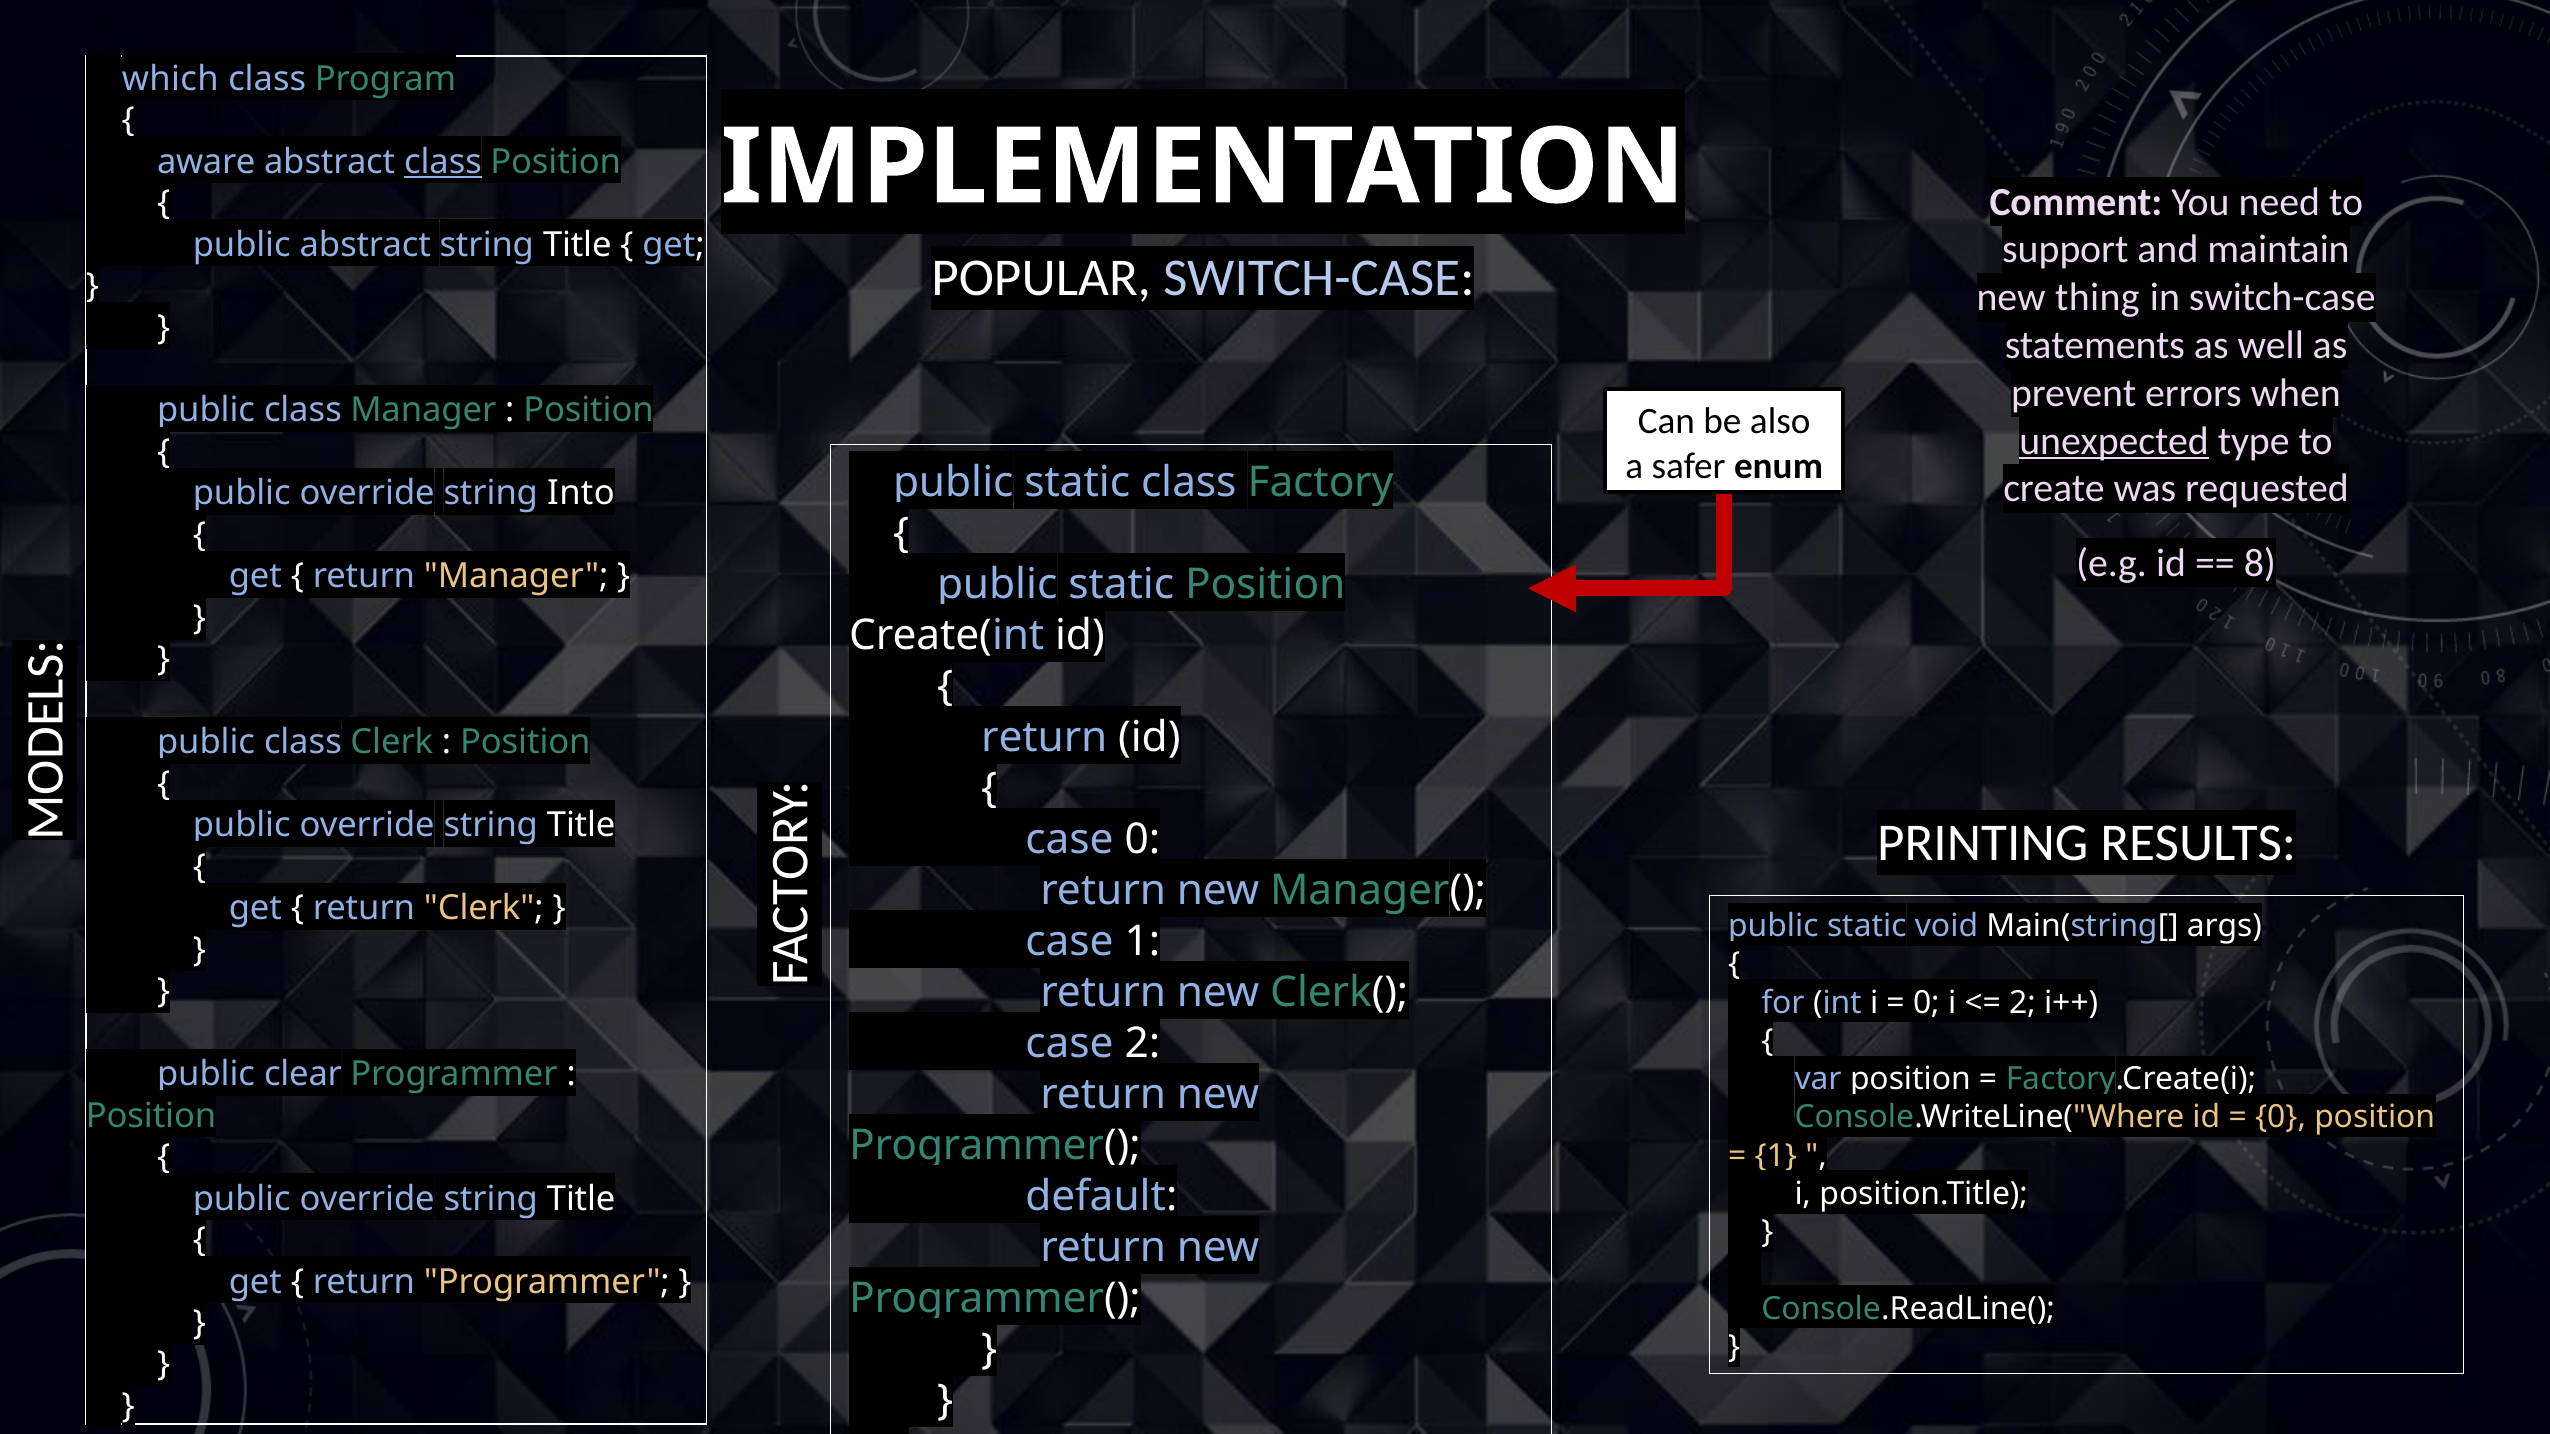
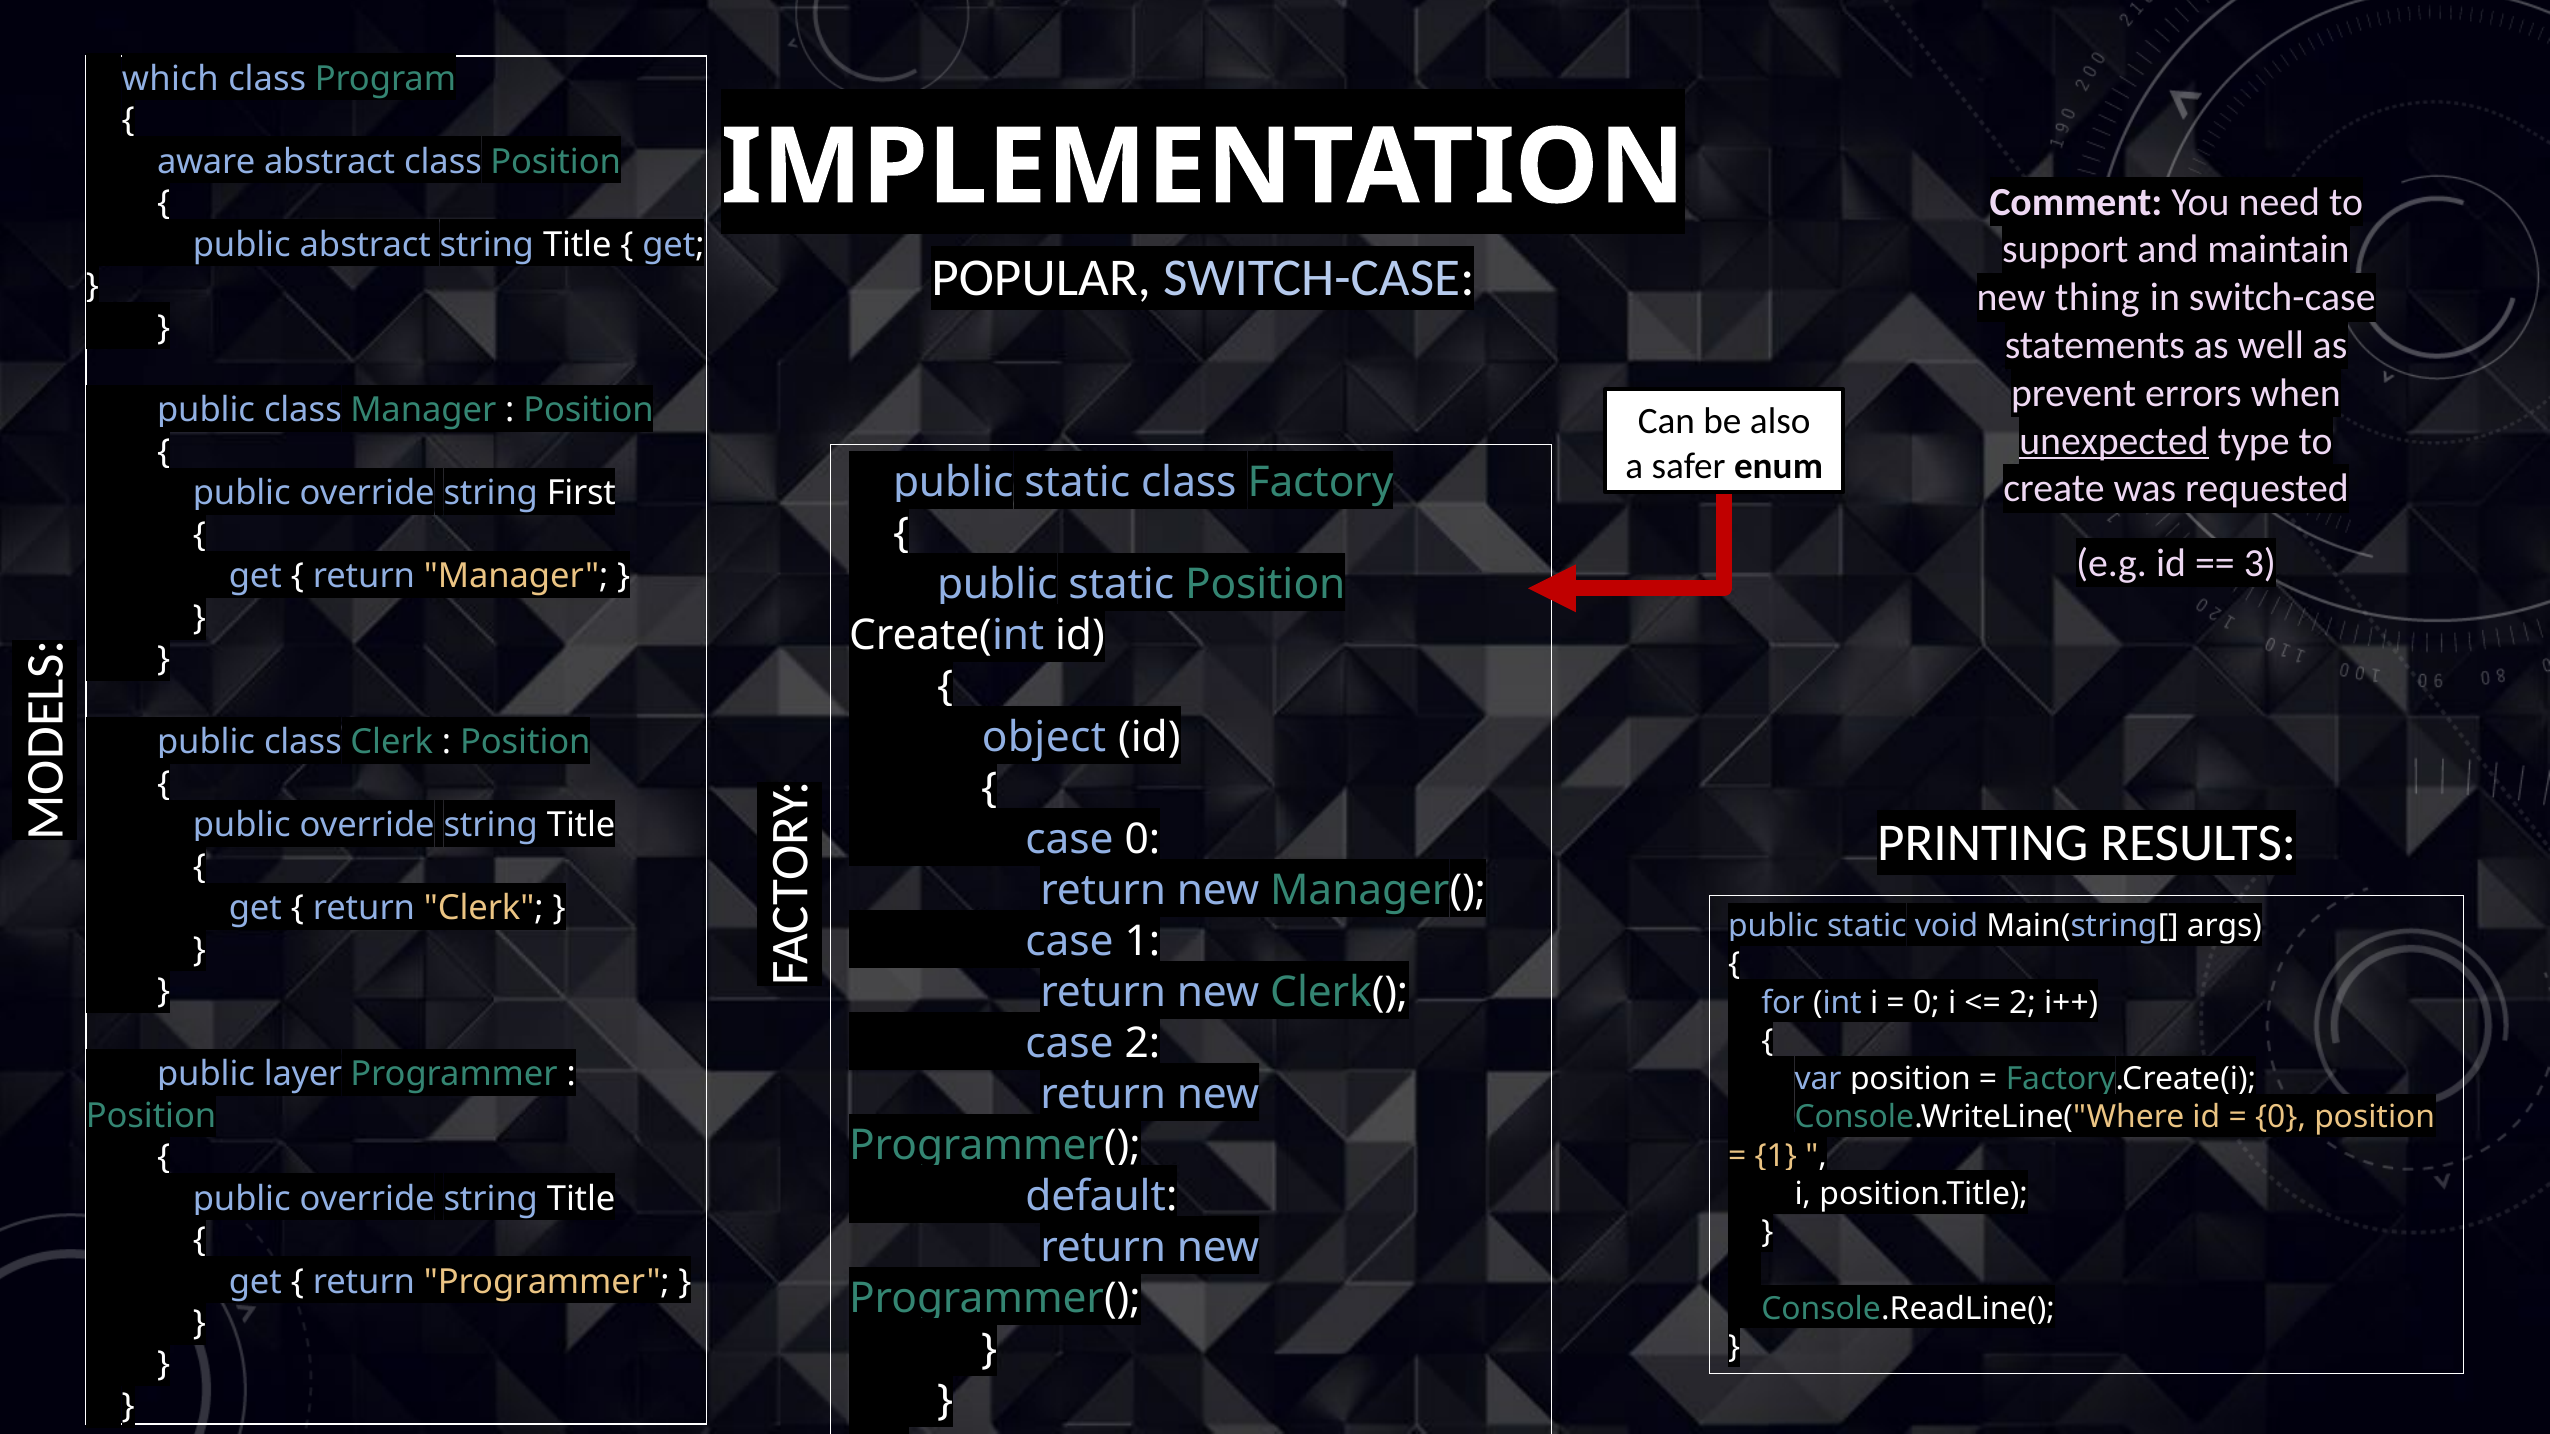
class at (443, 162) underline: present -> none
Into: Into -> First
8: 8 -> 3
return at (1044, 738): return -> object
clear: clear -> layer
